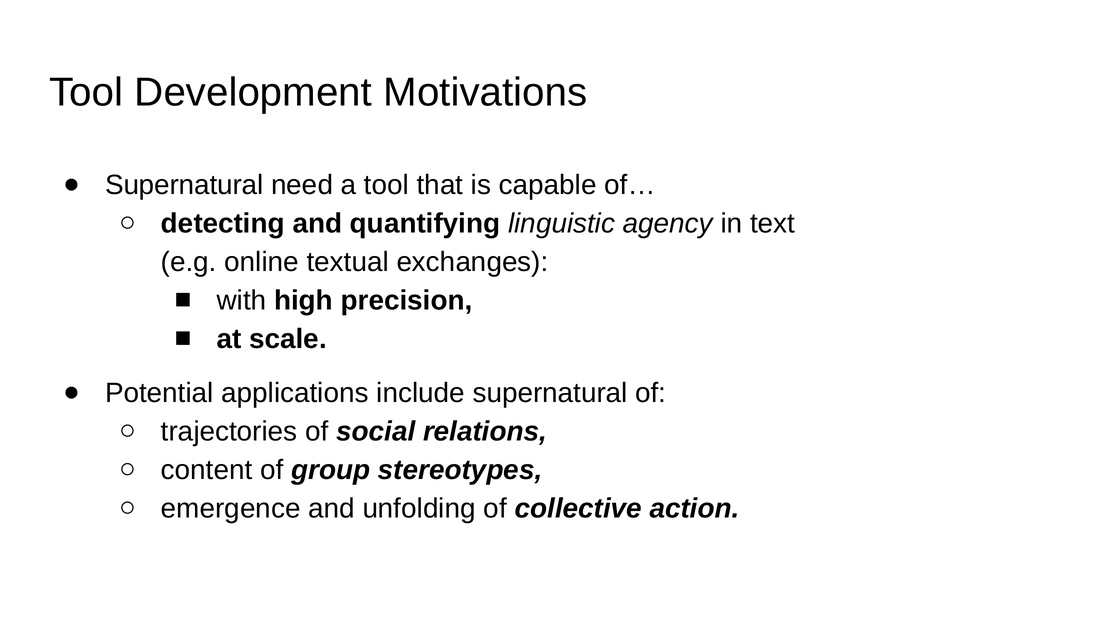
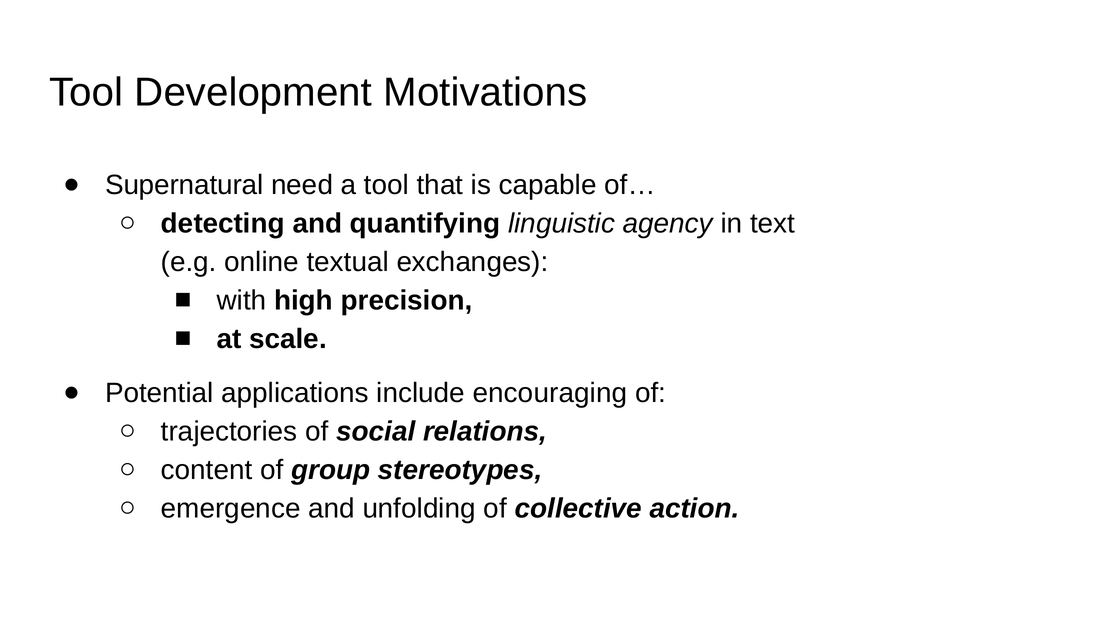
include supernatural: supernatural -> encouraging
